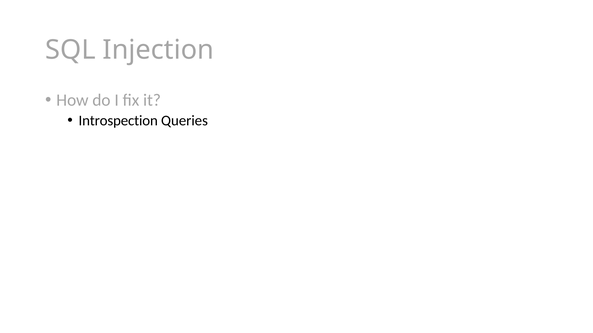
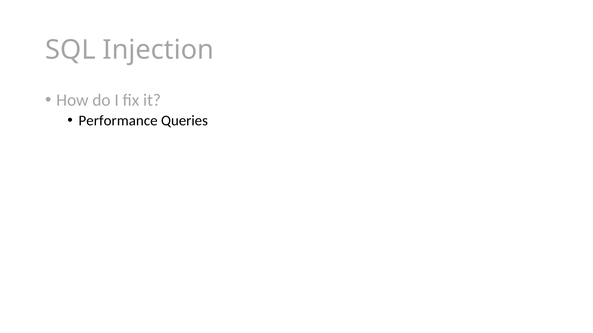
Introspection: Introspection -> Performance
